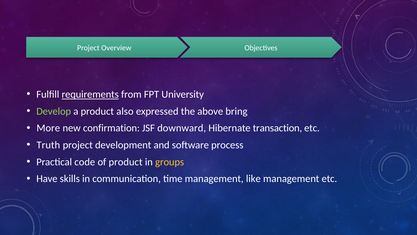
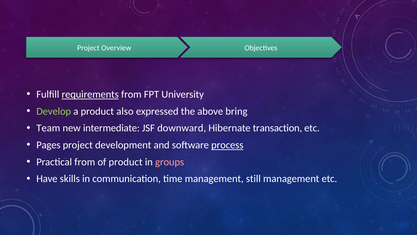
More: More -> Team
confirmation: confirmation -> intermediate
Truth: Truth -> Pages
process underline: none -> present
Practical code: code -> from
groups colour: yellow -> pink
like: like -> still
